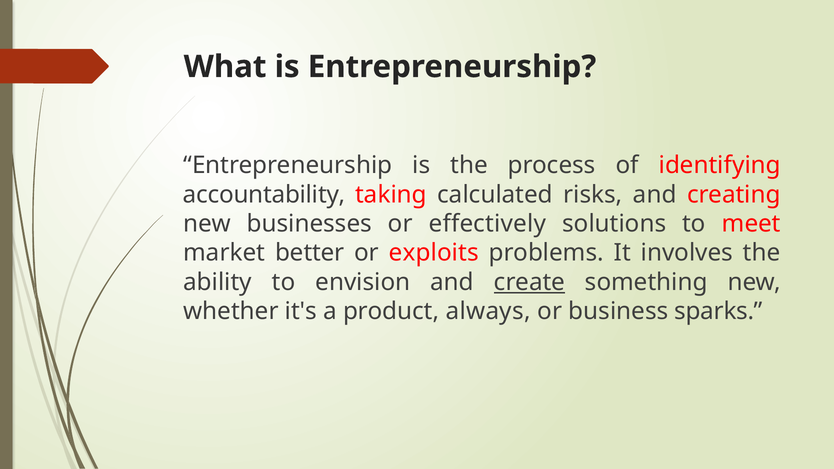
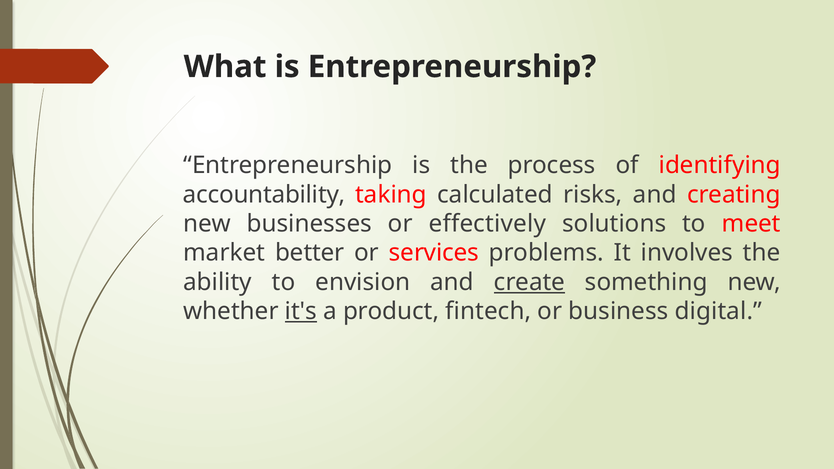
exploits: exploits -> services
it's underline: none -> present
always: always -> fintech
sparks: sparks -> digital
